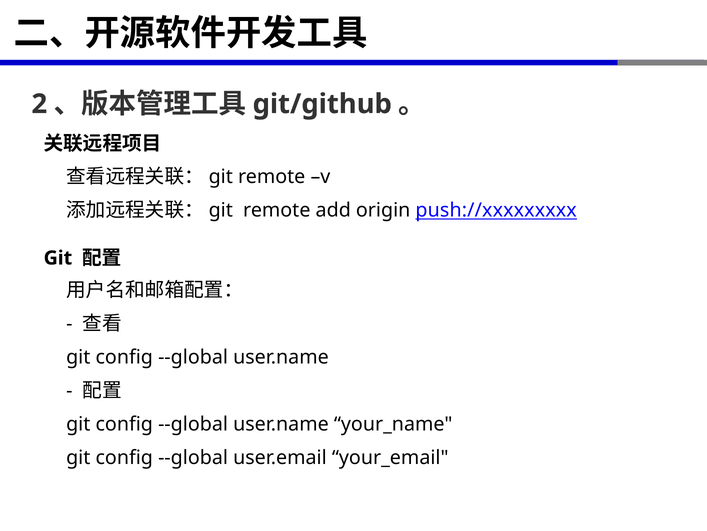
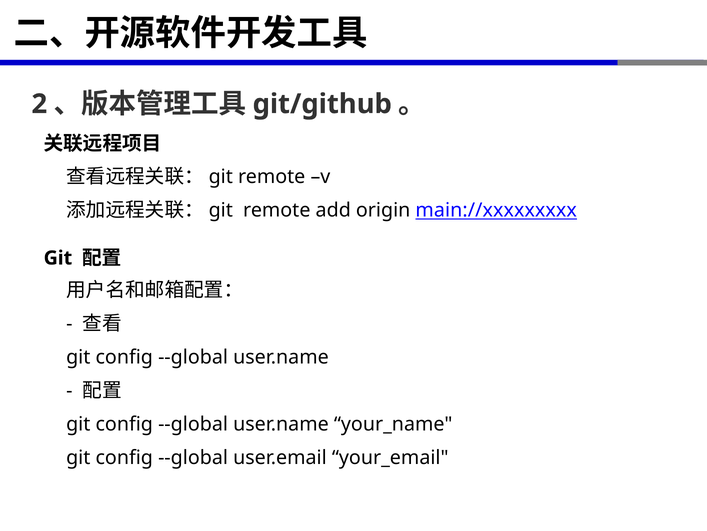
push://xxxxxxxxx: push://xxxxxxxxx -> main://xxxxxxxxx
